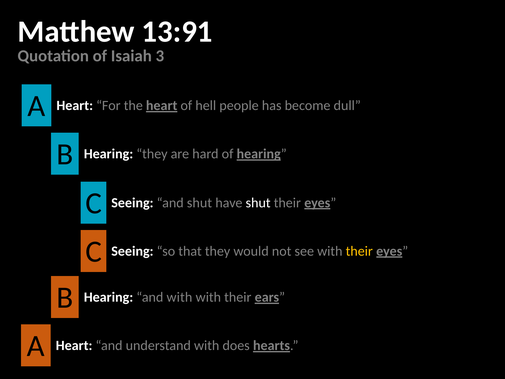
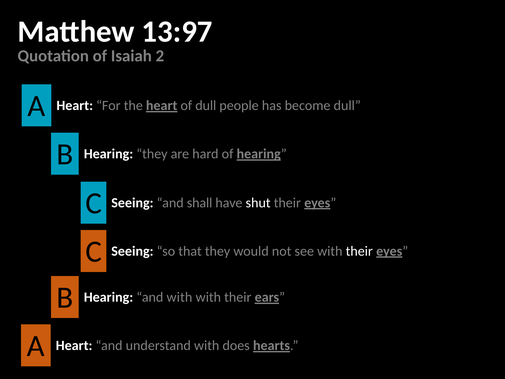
13:91: 13:91 -> 13:97
3: 3 -> 2
of hell: hell -> dull
and shut: shut -> shall
their at (359, 251) colour: yellow -> white
